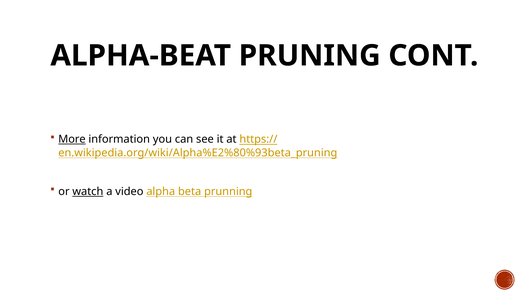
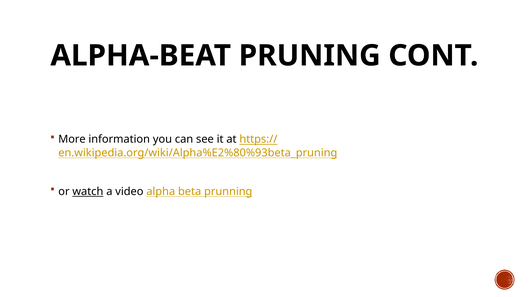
More underline: present -> none
